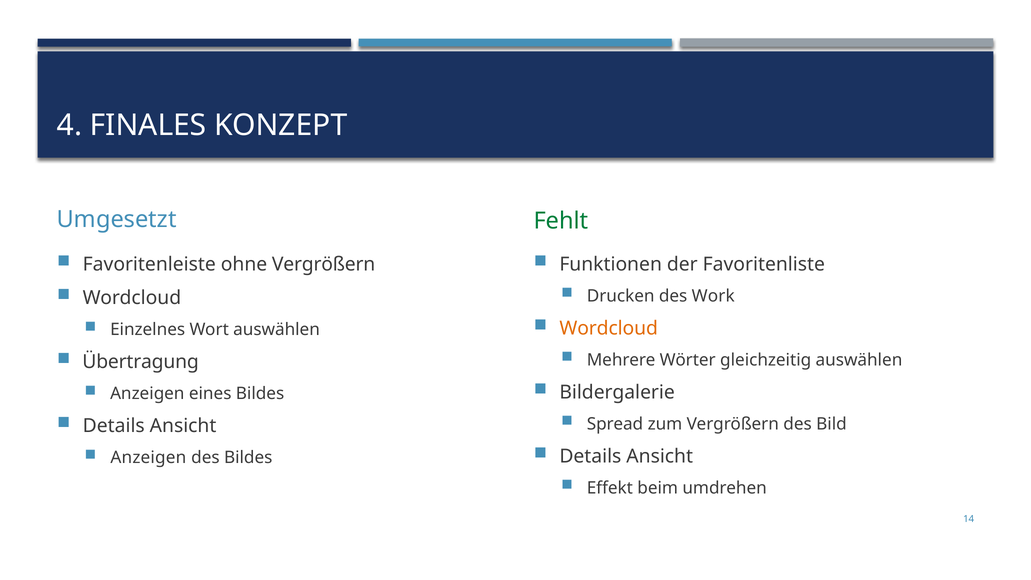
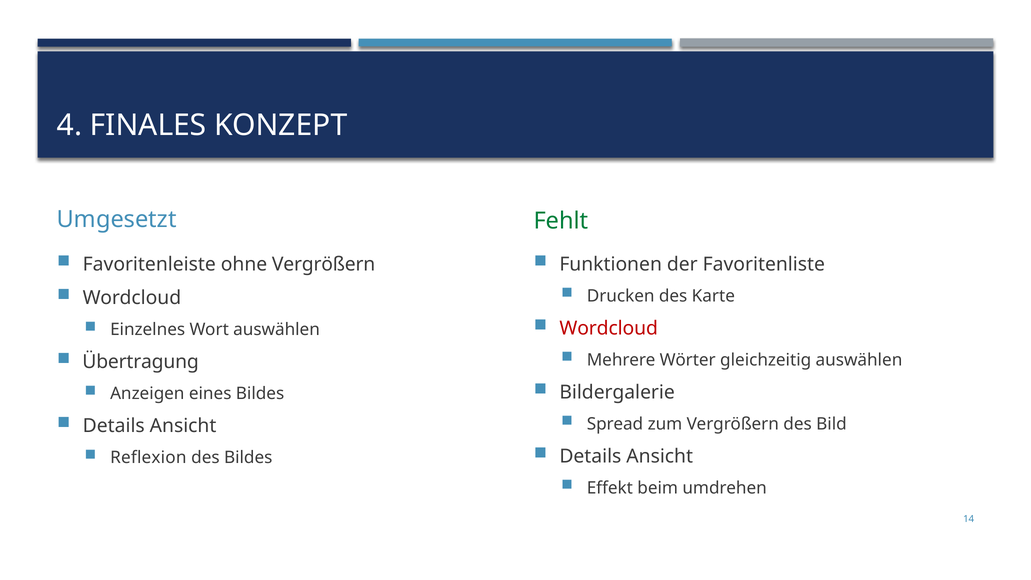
Work: Work -> Karte
Wordcloud at (609, 328) colour: orange -> red
Anzeigen at (148, 457): Anzeigen -> Reflexion
